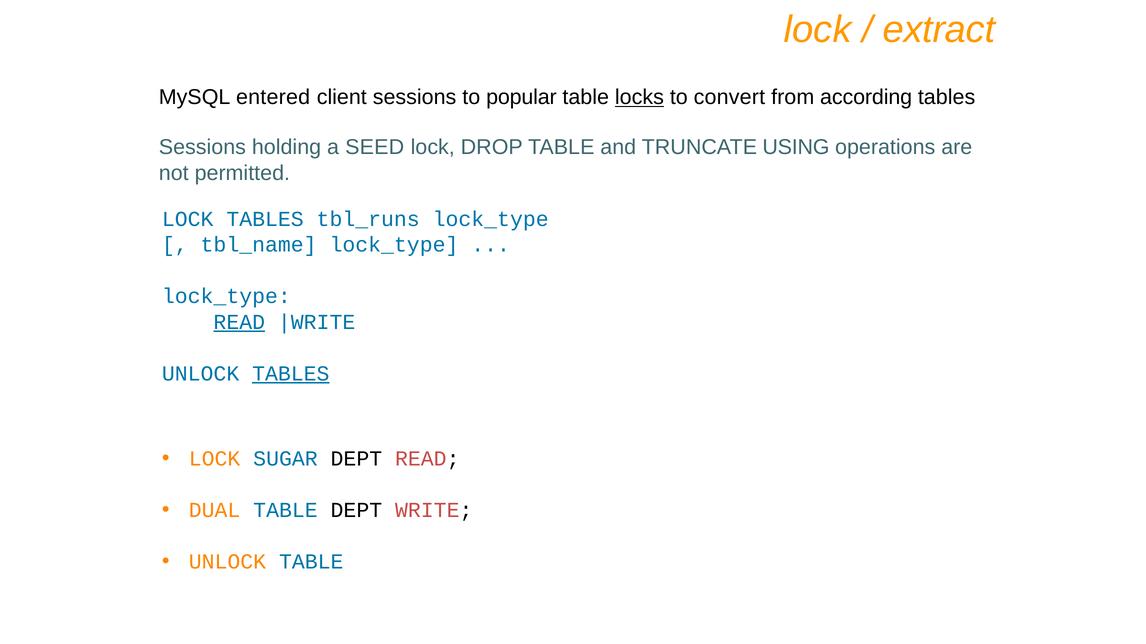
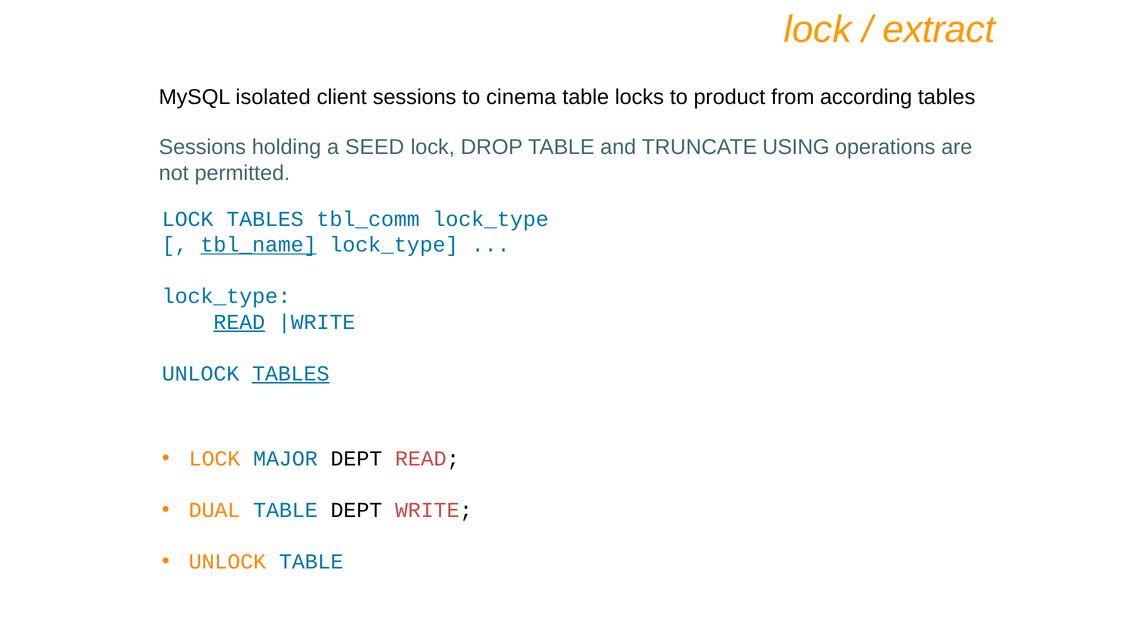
entered: entered -> isolated
popular: popular -> cinema
locks underline: present -> none
convert: convert -> product
tbl_runs: tbl_runs -> tbl_comm
tbl_name underline: none -> present
SUGAR: SUGAR -> MAJOR
